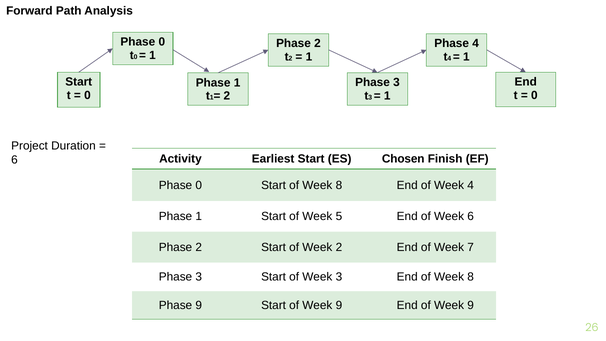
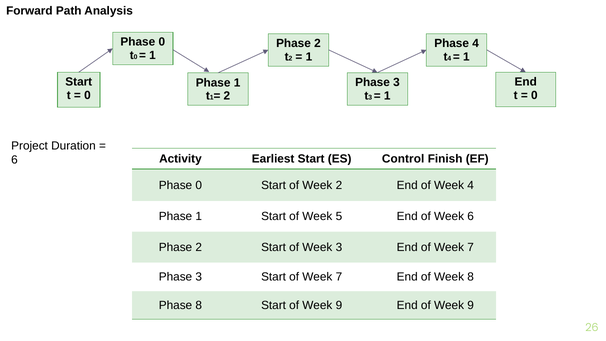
Chosen: Chosen -> Control
Start of Week 8: 8 -> 2
Week 2: 2 -> 3
Start of Week 3: 3 -> 7
Phase 9: 9 -> 8
